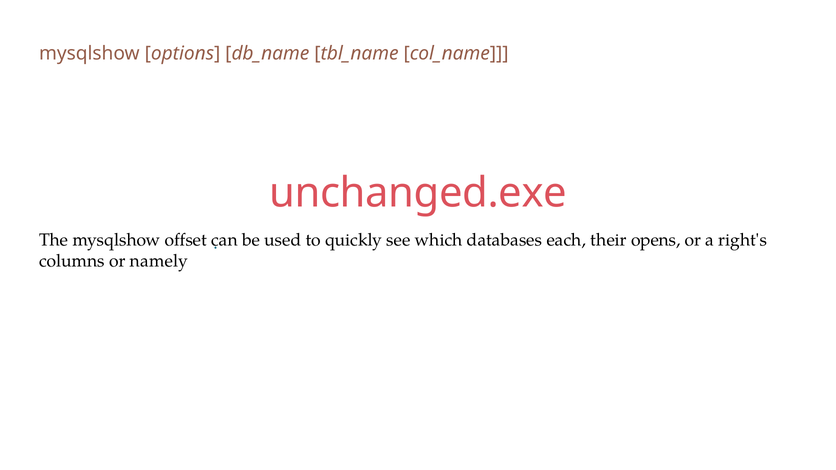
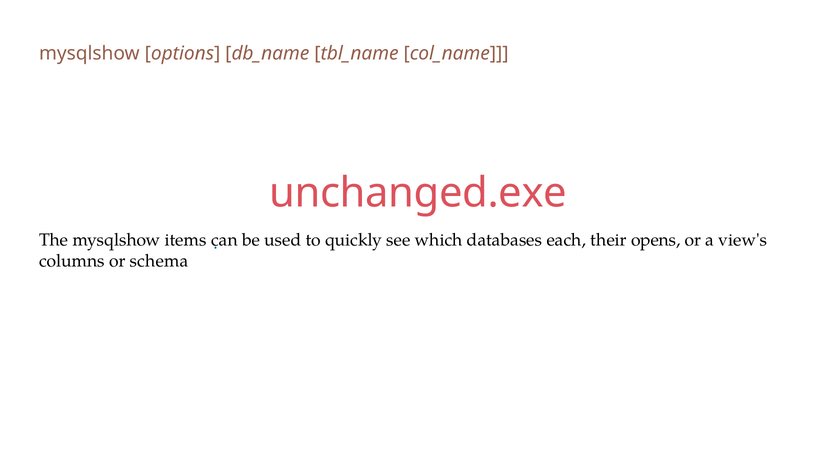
offset: offset -> items
right's: right's -> view's
namely: namely -> schema
